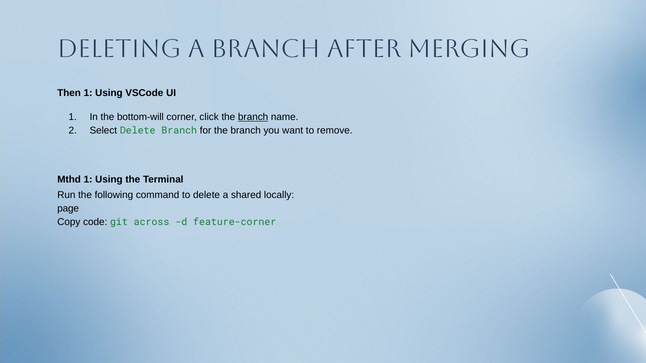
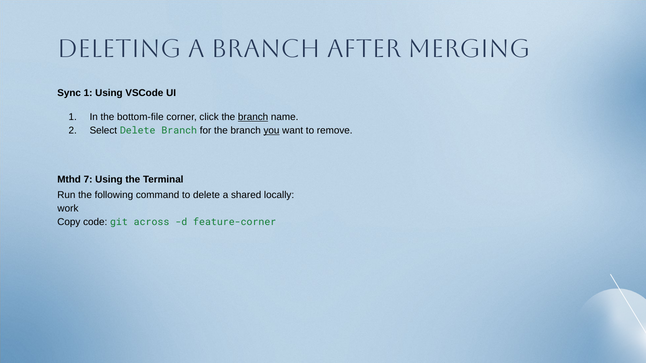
Then: Then -> Sync
bottom-will: bottom-will -> bottom-file
you underline: none -> present
Mthd 1: 1 -> 7
page: page -> work
